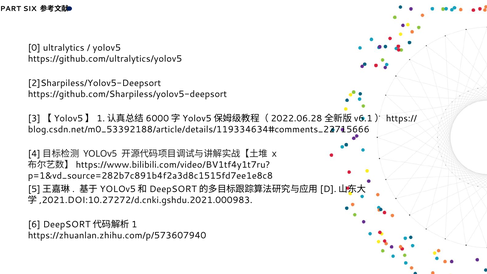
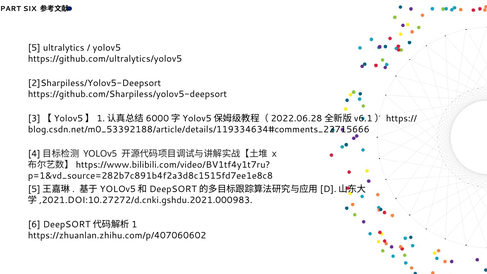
0: 0 -> 5
https://zhuanlan.zhihu.com/p/573607940: https://zhuanlan.zhihu.com/p/573607940 -> https://zhuanlan.zhihu.com/p/407060602
